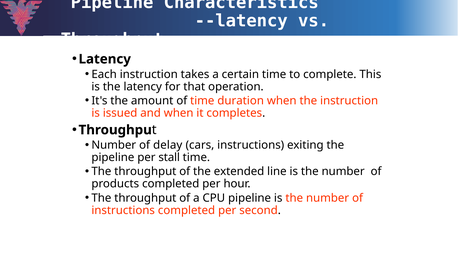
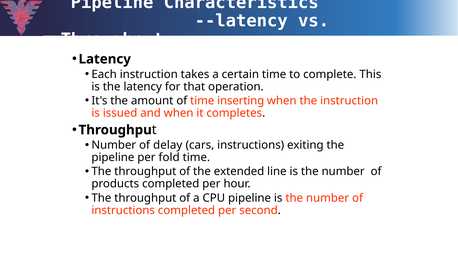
duration: duration -> inserting
stall: stall -> fold
